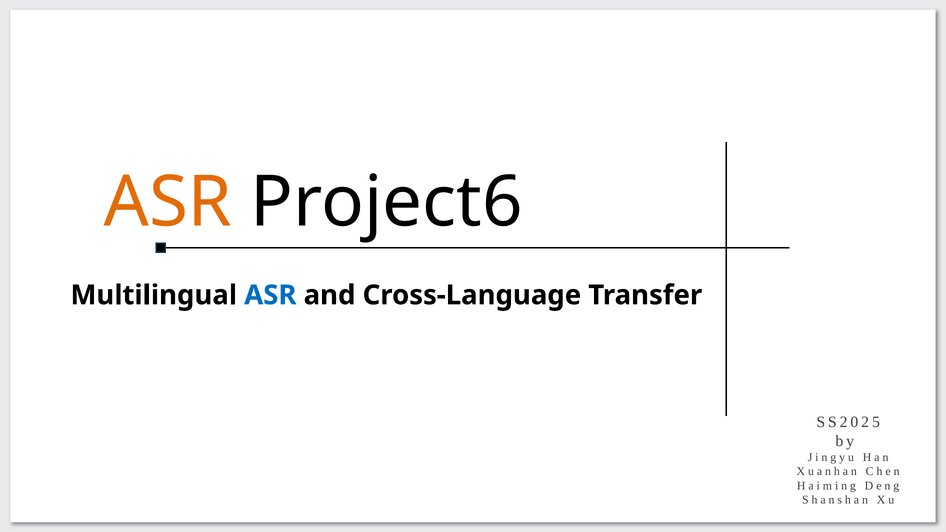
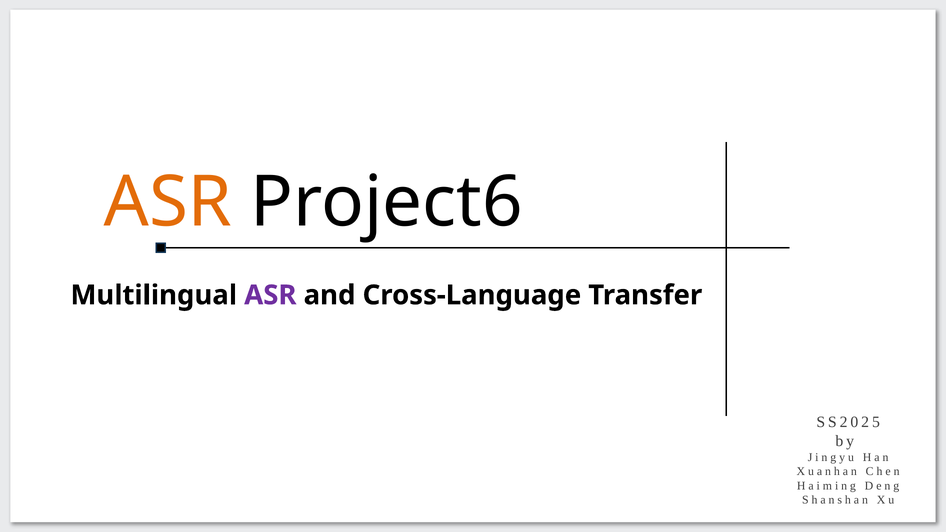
ASR at (270, 295) colour: blue -> purple
